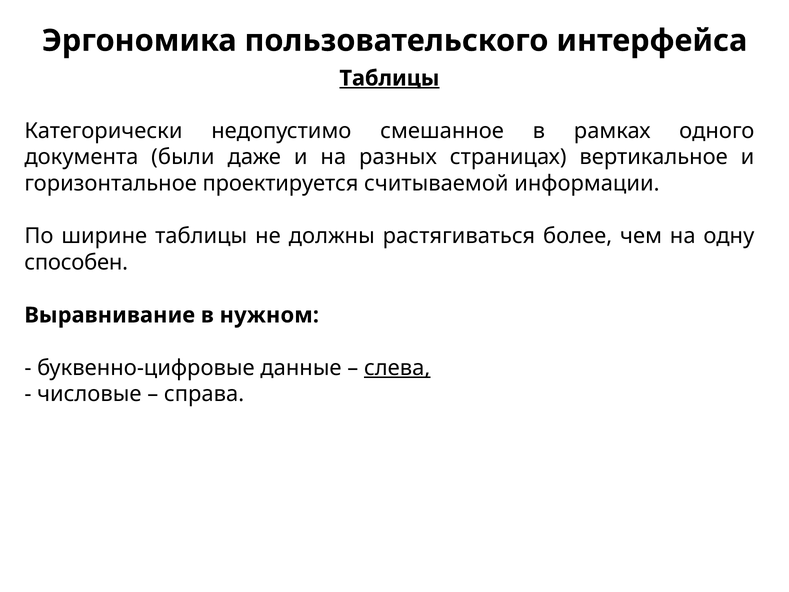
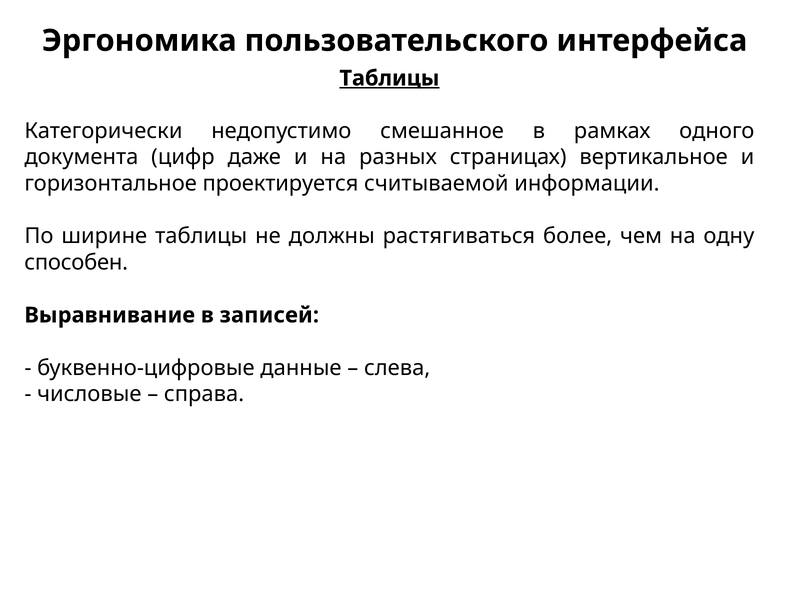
были: были -> цифр
нужном: нужном -> записей
слева underline: present -> none
